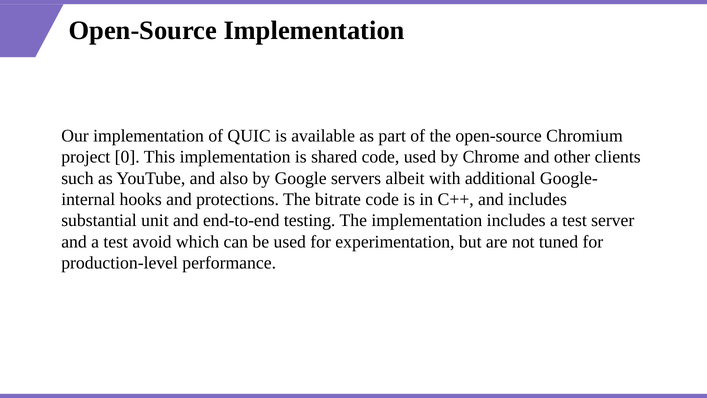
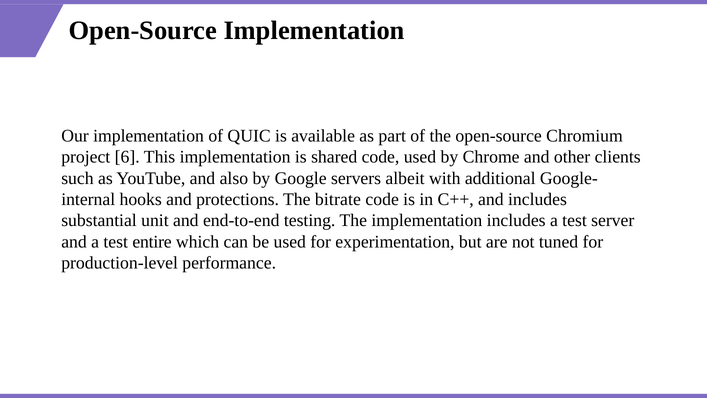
0: 0 -> 6
avoid: avoid -> entire
